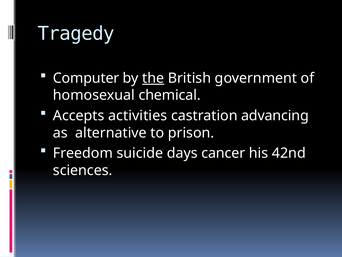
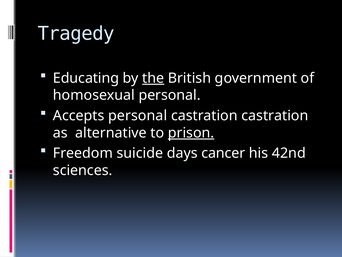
Computer: Computer -> Educating
homosexual chemical: chemical -> personal
Accepts activities: activities -> personal
castration advancing: advancing -> castration
prison underline: none -> present
